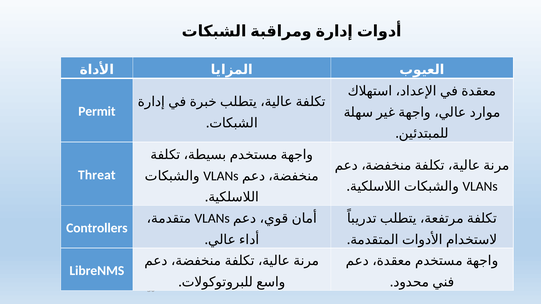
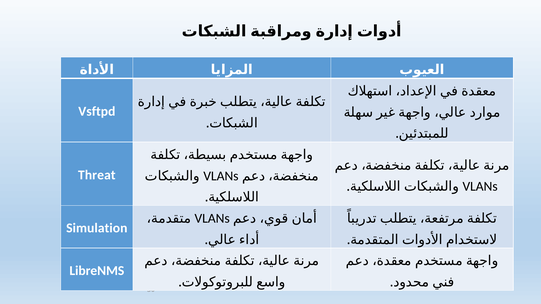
Permit: Permit -> Vsftpd
Controllers: Controllers -> Simulation
